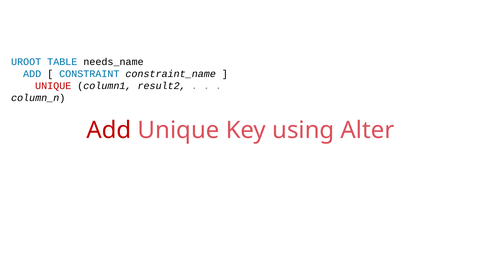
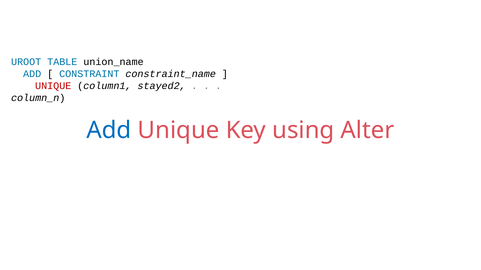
needs_name: needs_name -> union_name
result2: result2 -> stayed2
Add at (109, 130) colour: red -> blue
